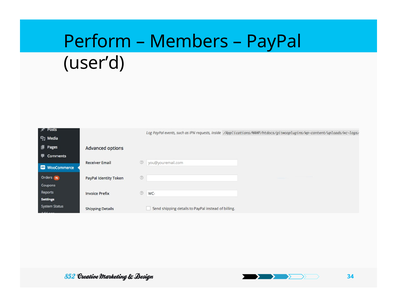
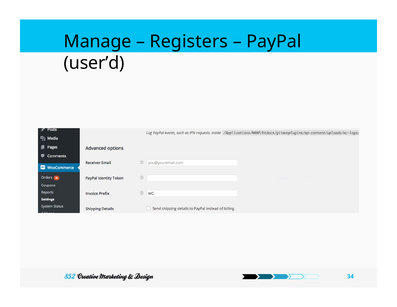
Perform: Perform -> Manage
Members: Members -> Registers
